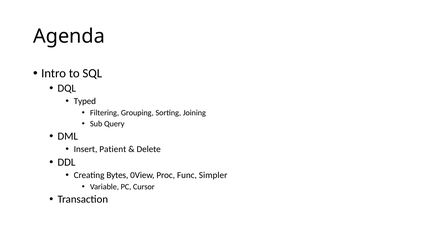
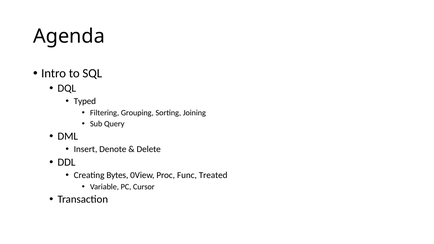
Patient: Patient -> Denote
Simpler: Simpler -> Treated
